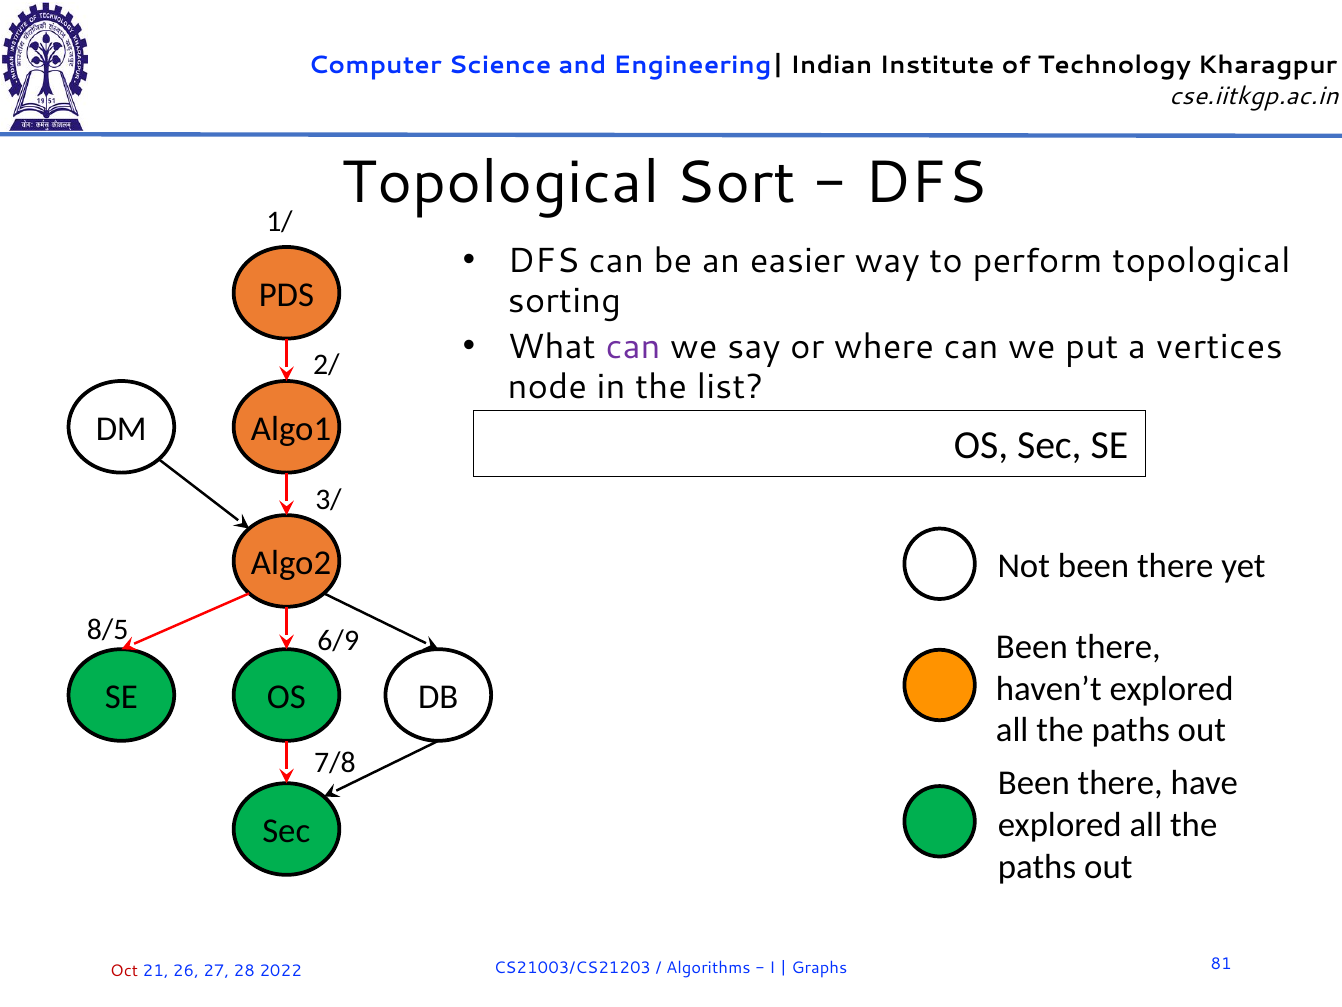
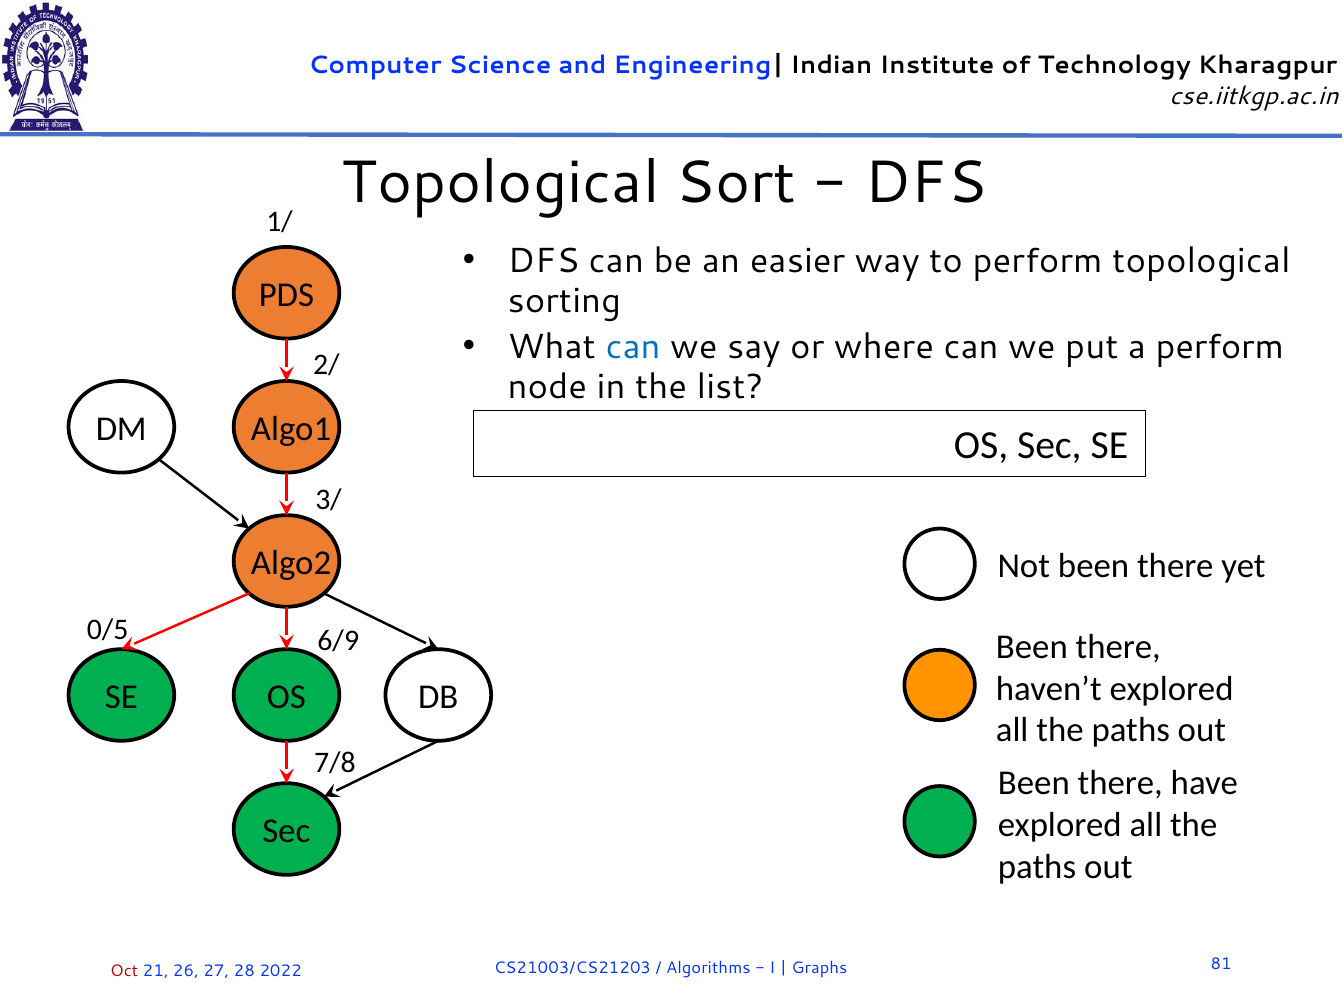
can at (633, 347) colour: purple -> blue
a vertices: vertices -> perform
8/5: 8/5 -> 0/5
